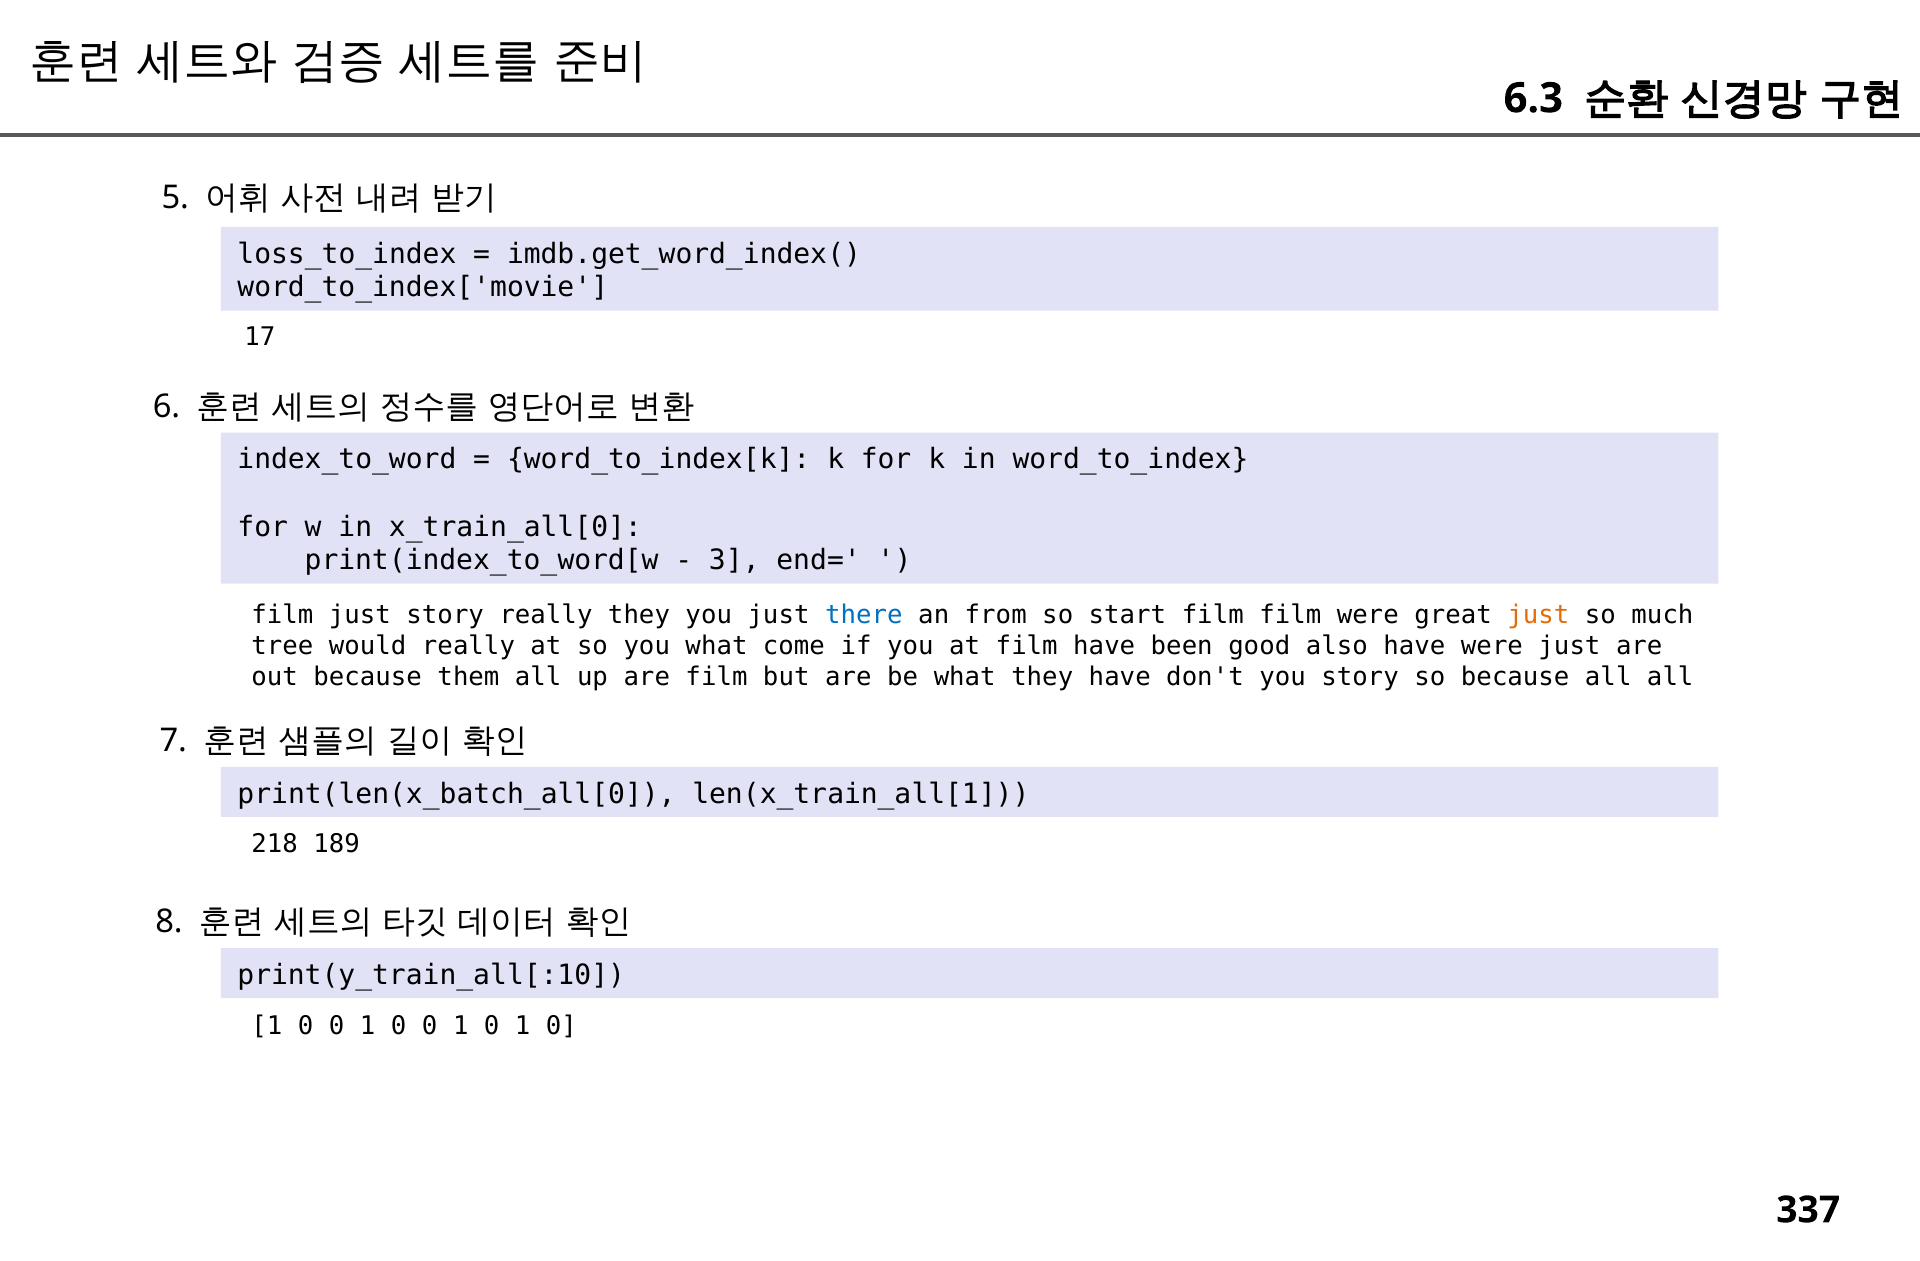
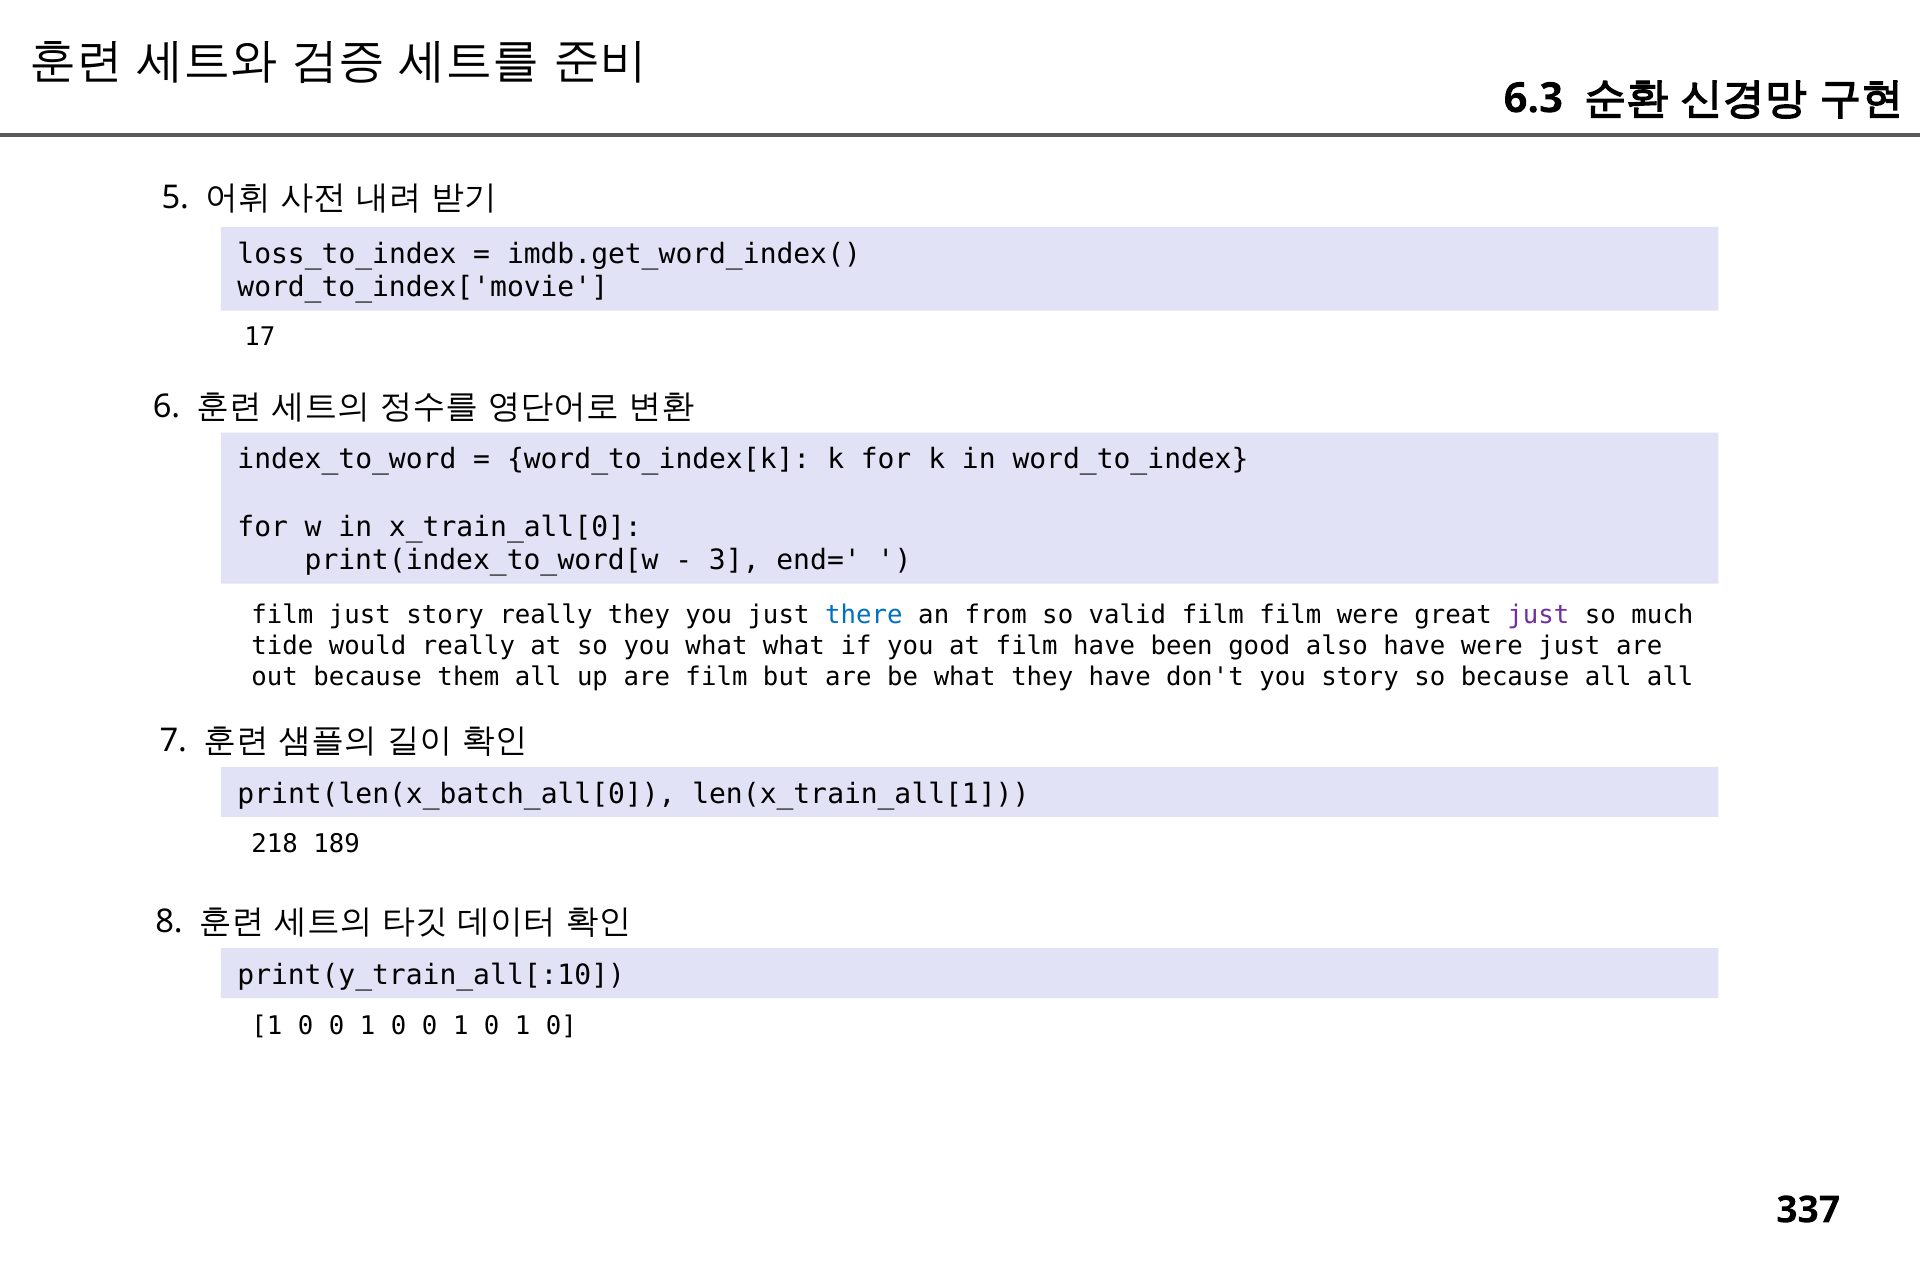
start: start -> valid
just at (1538, 615) colour: orange -> purple
tree: tree -> tide
what come: come -> what
